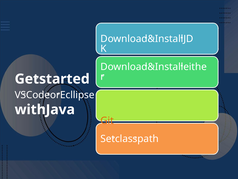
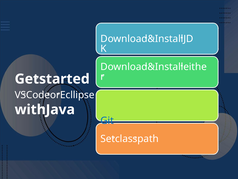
Git colour: orange -> blue
